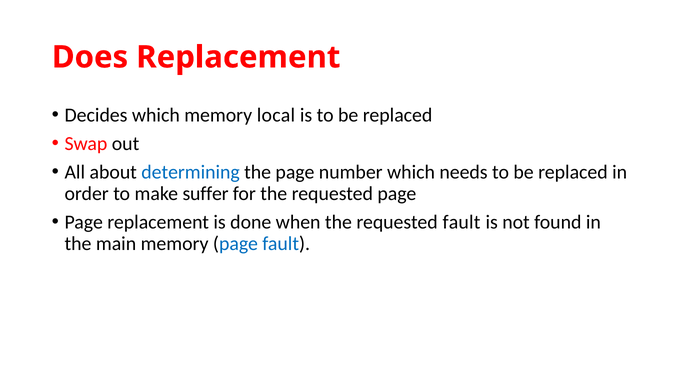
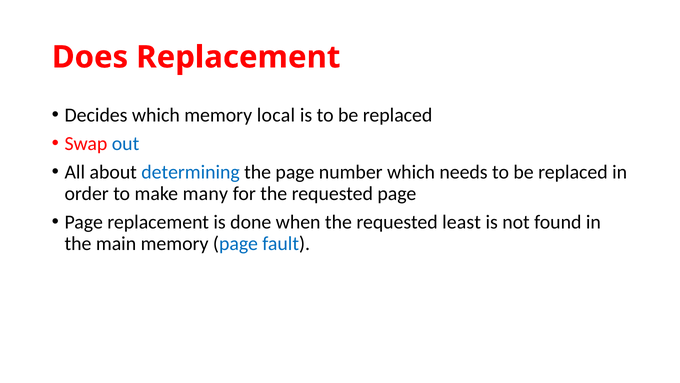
out colour: black -> blue
suffer: suffer -> many
requested fault: fault -> least
